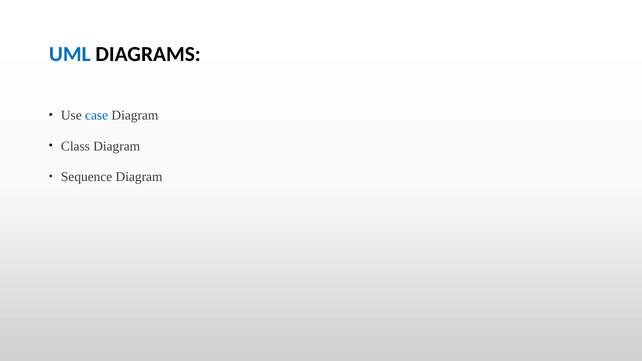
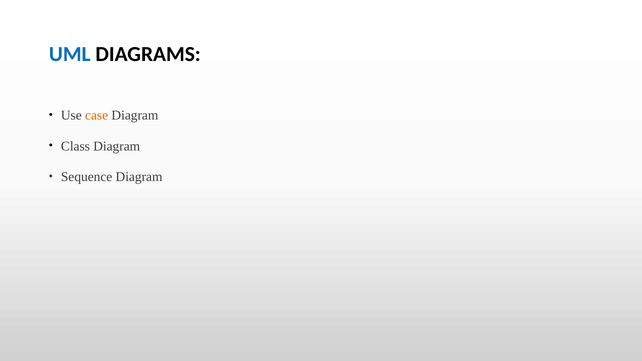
case colour: blue -> orange
